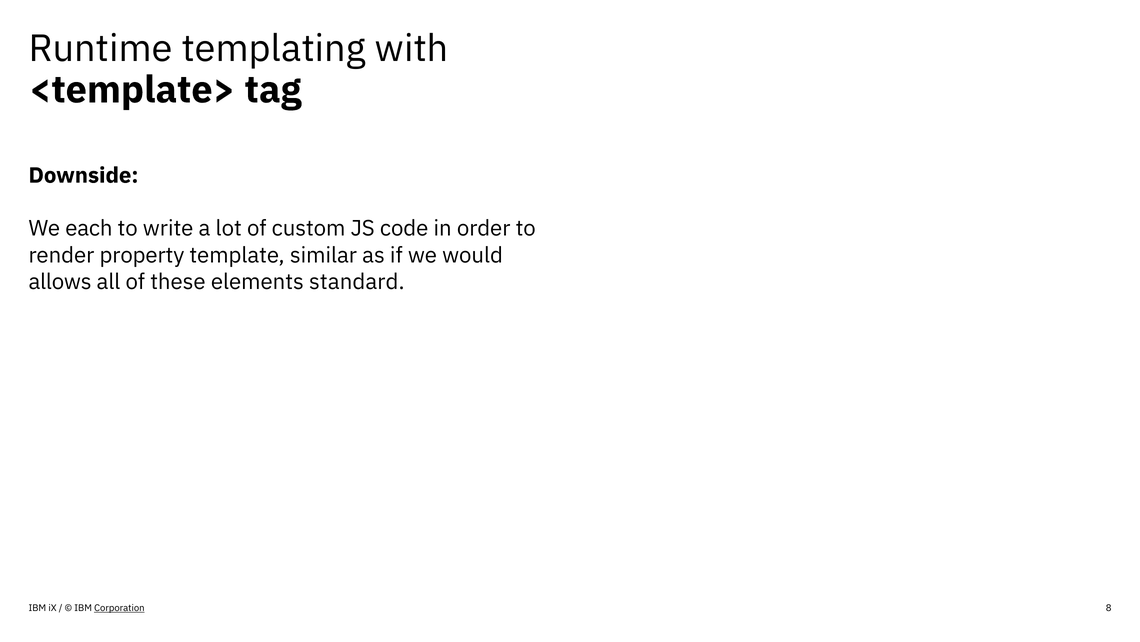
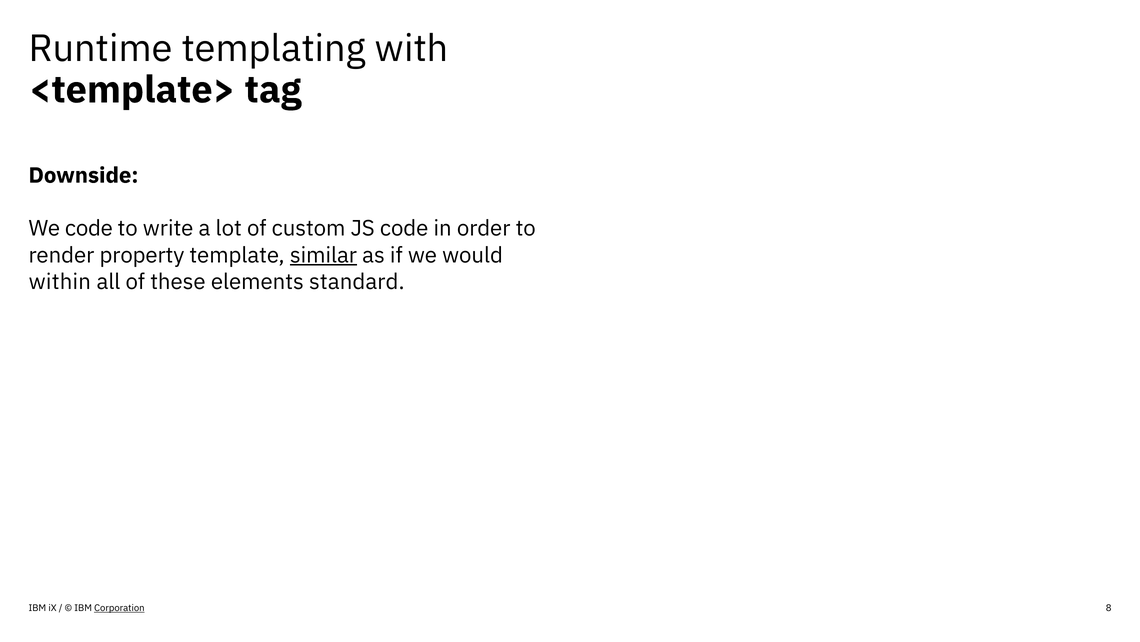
We each: each -> code
similar underline: none -> present
allows: allows -> within
